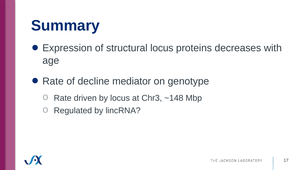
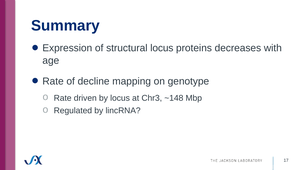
mediator: mediator -> mapping
